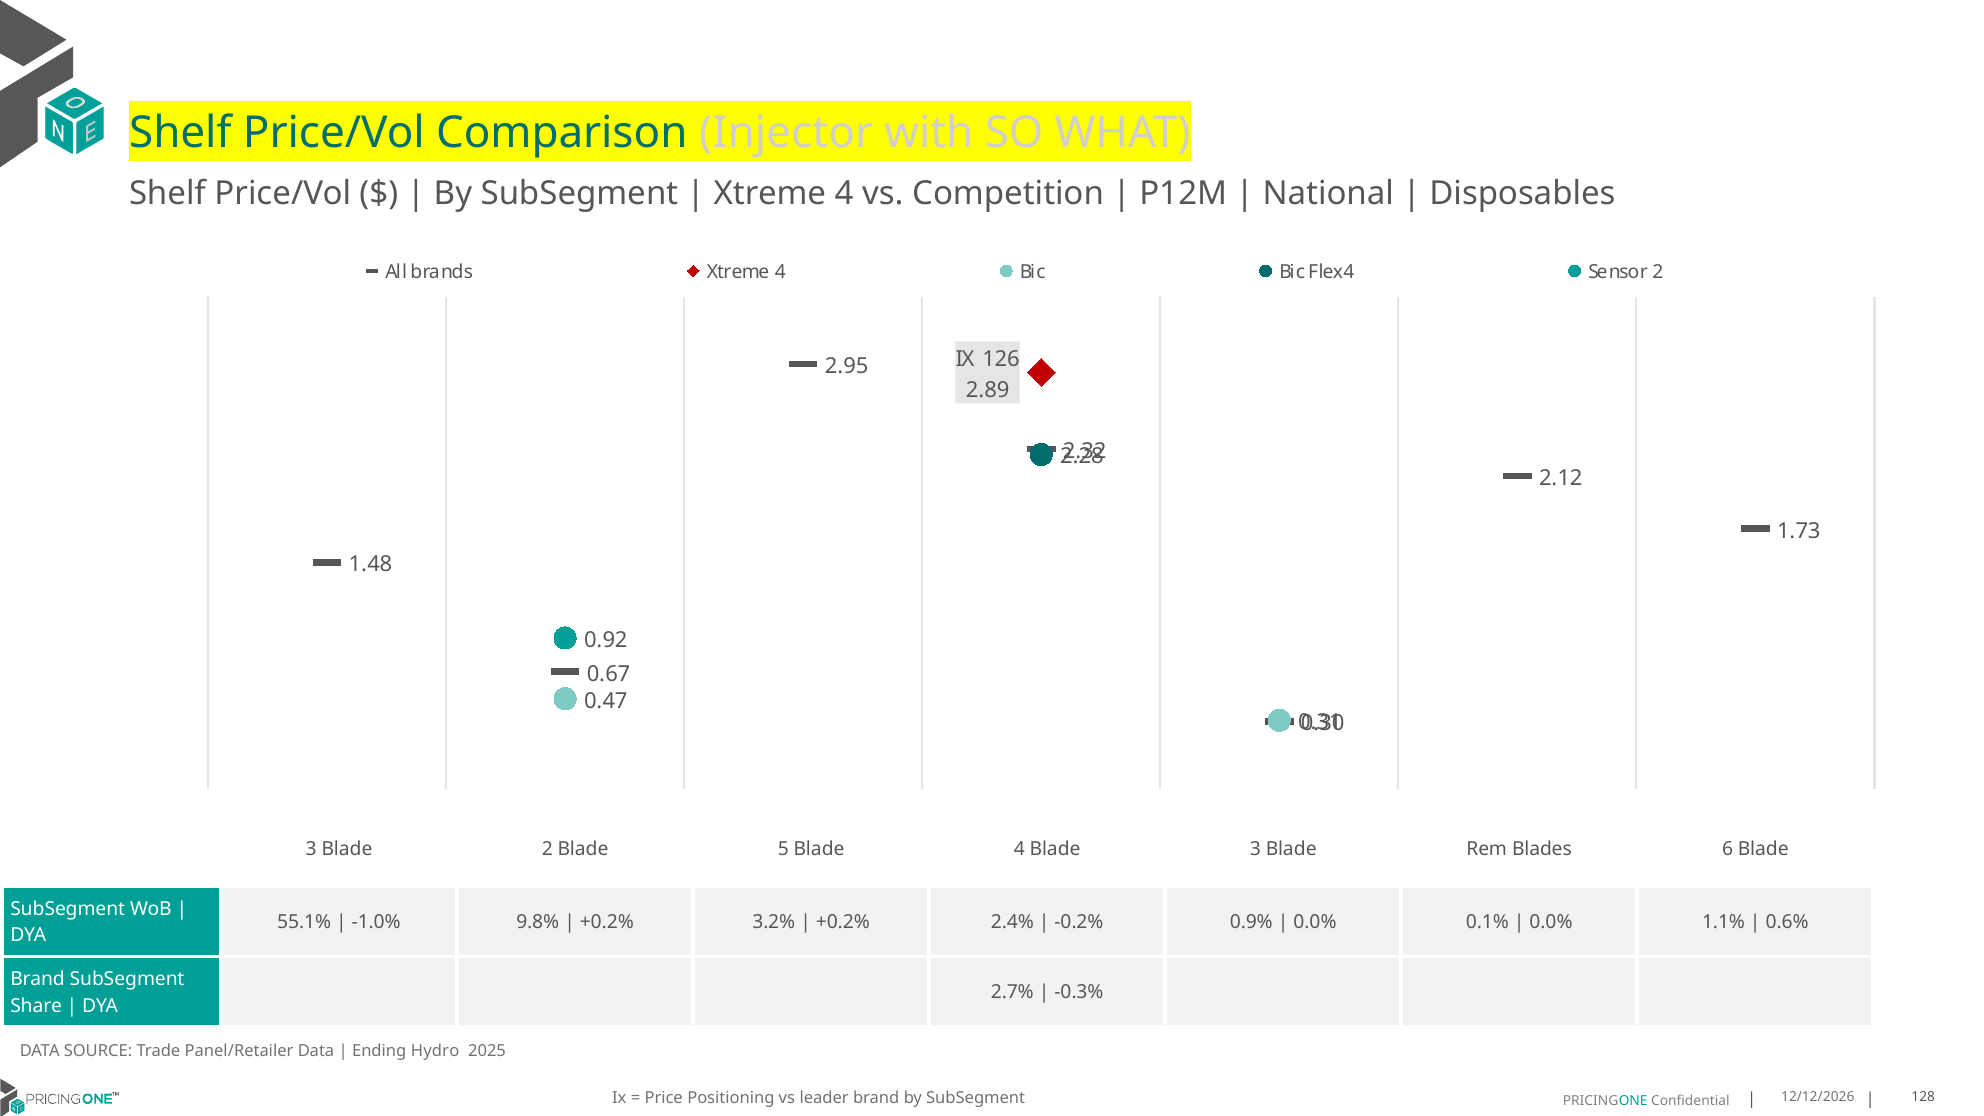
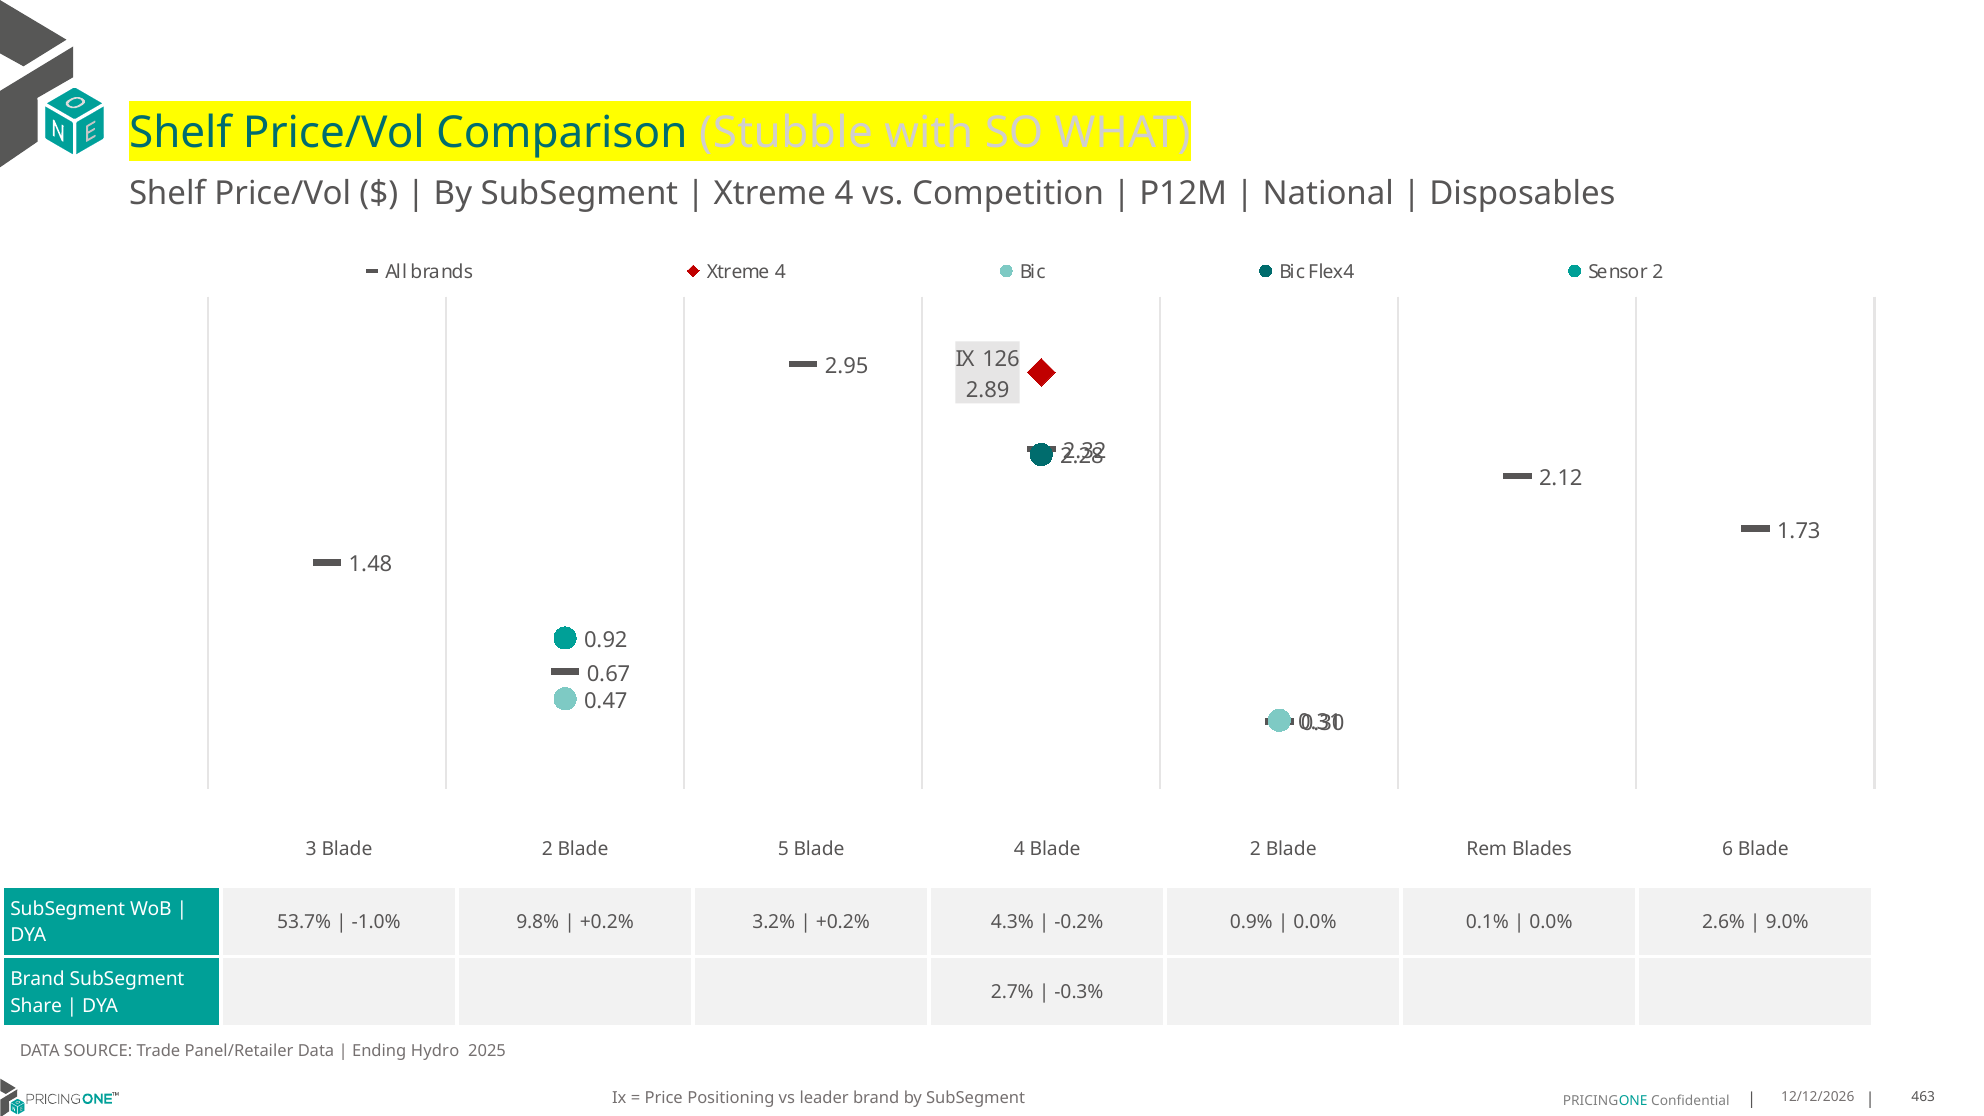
Injector: Injector -> Stubble
4 Blade 3: 3 -> 2
55.1%: 55.1% -> 53.7%
2.4%: 2.4% -> 4.3%
1.1%: 1.1% -> 2.6%
0.6%: 0.6% -> 9.0%
128: 128 -> 463
